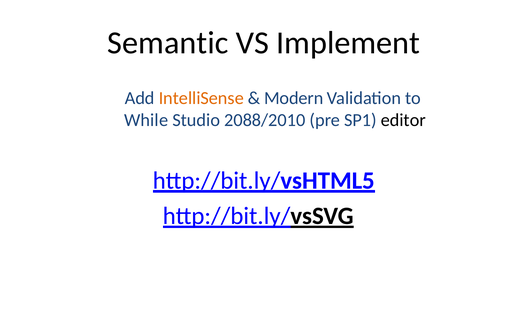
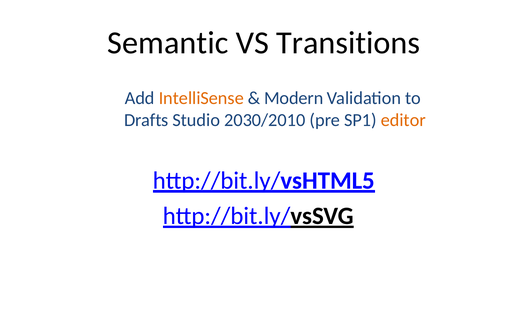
Implement: Implement -> Transitions
While: While -> Drafts
2088/2010: 2088/2010 -> 2030/2010
editor colour: black -> orange
